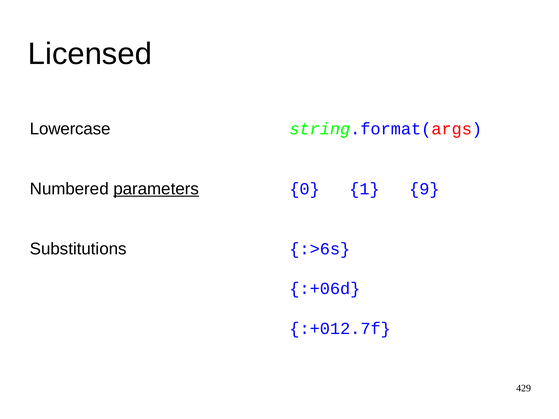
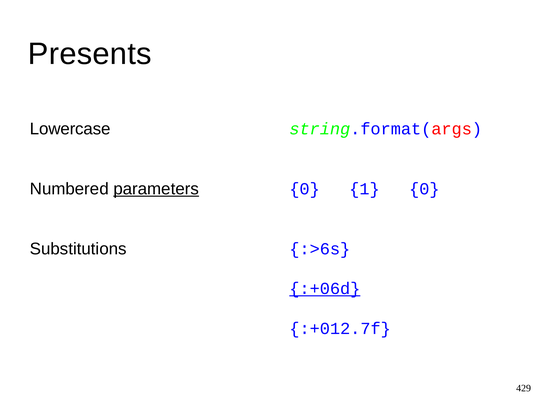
Licensed: Licensed -> Presents
1 9: 9 -> 0
:+06d underline: none -> present
